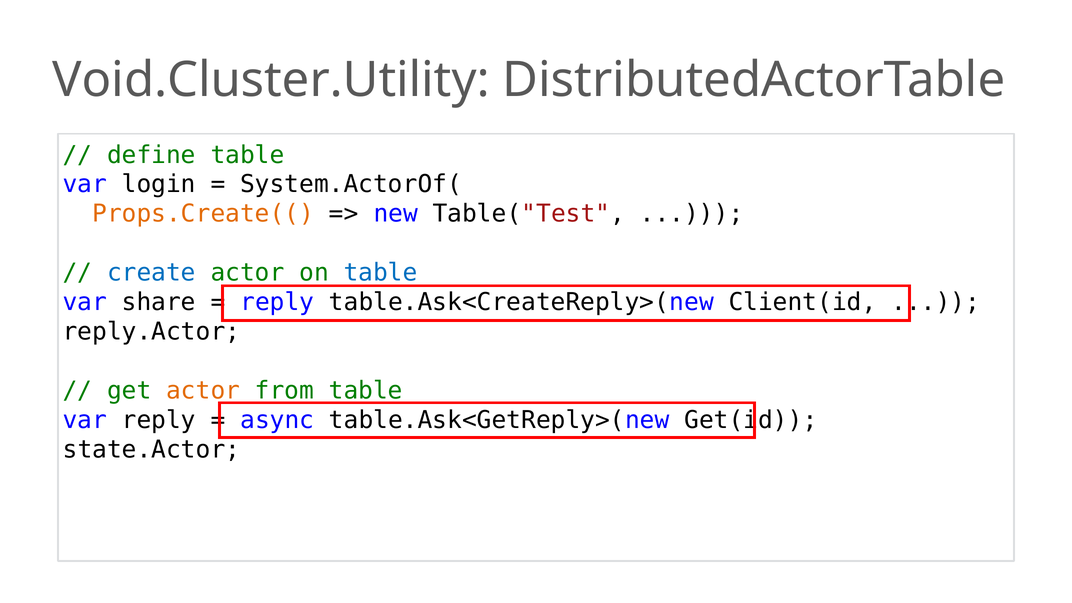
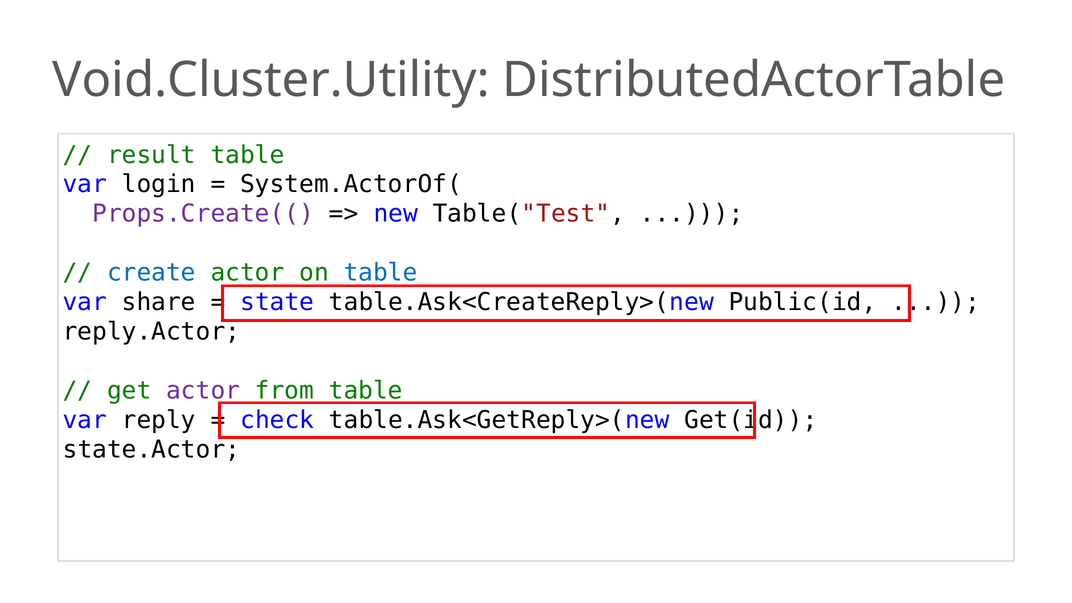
define: define -> result
Props.Create(( colour: orange -> purple
reply at (277, 302): reply -> state
Client(id: Client(id -> Public(id
actor at (203, 391) colour: orange -> purple
async: async -> check
